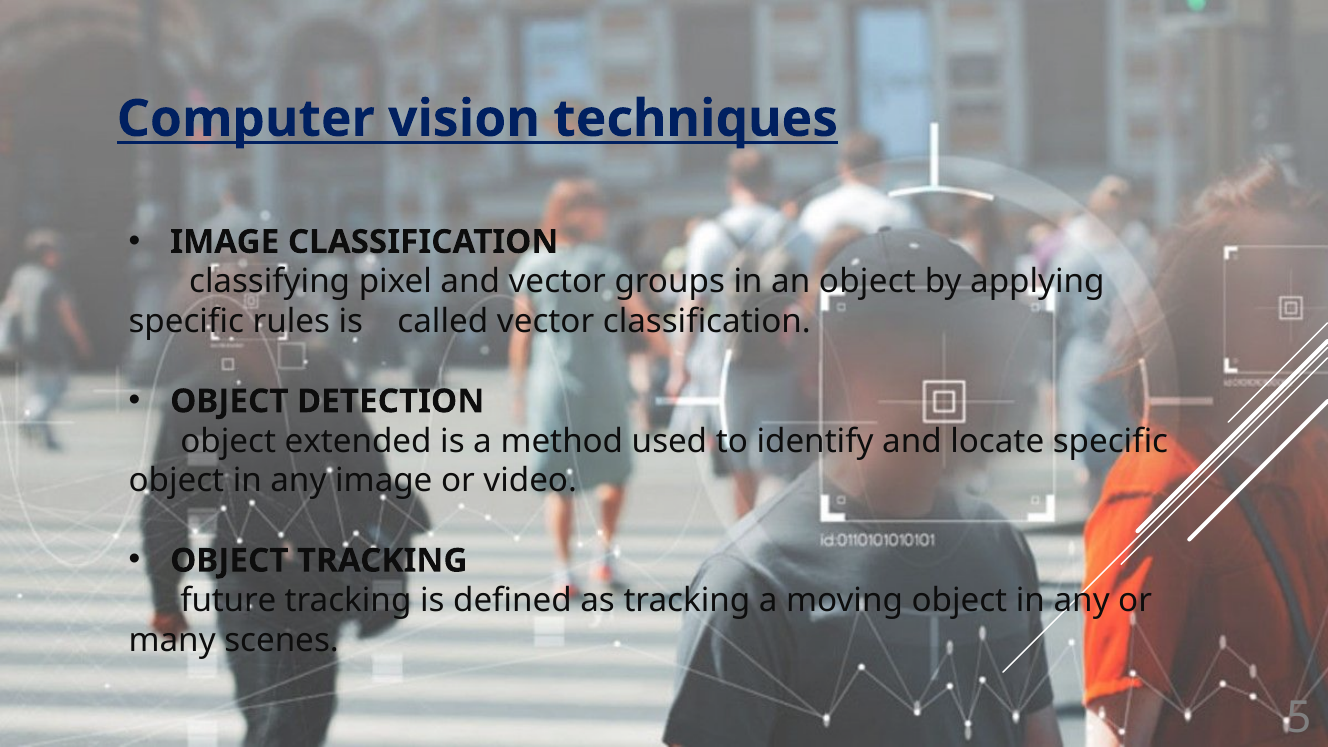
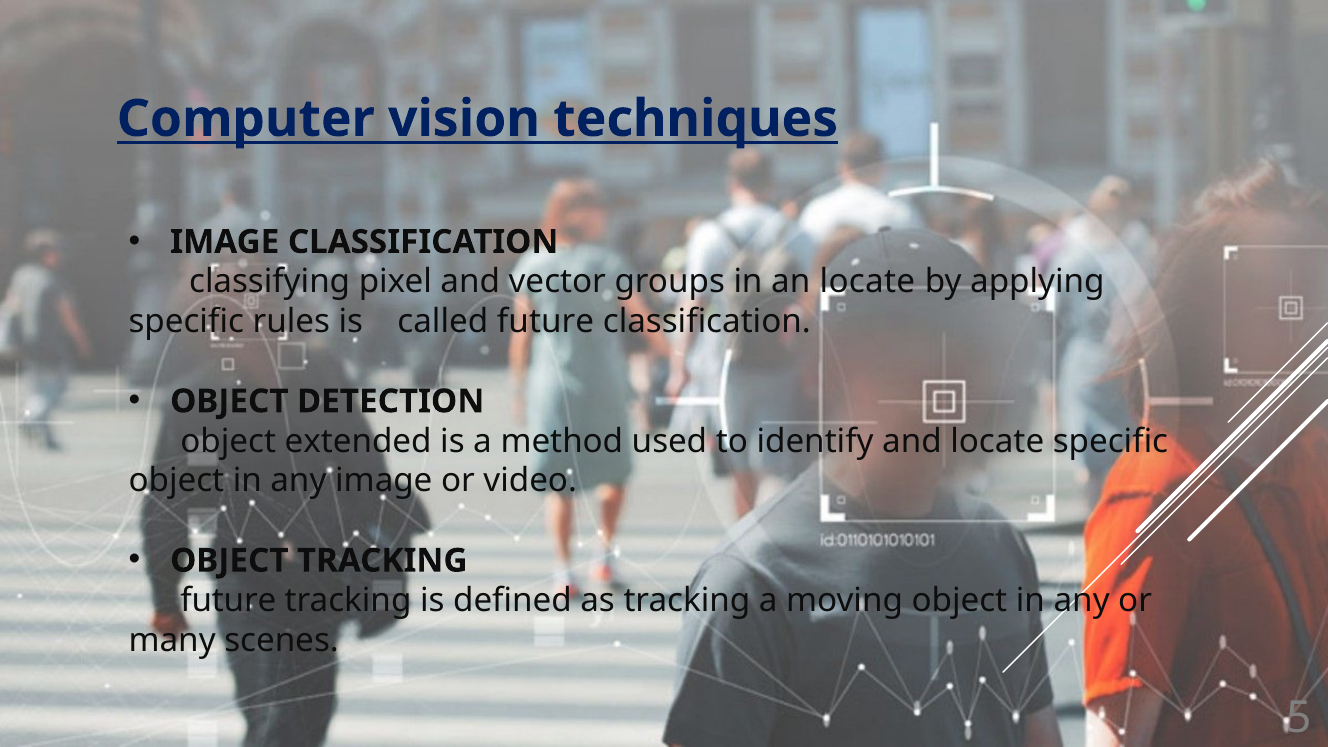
an object: object -> locate
called vector: vector -> future
